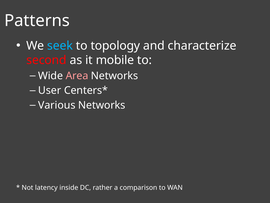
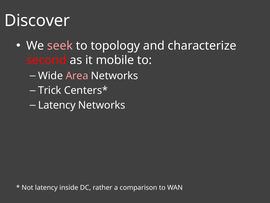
Patterns: Patterns -> Discover
seek colour: light blue -> pink
User: User -> Trick
Various at (57, 105): Various -> Latency
